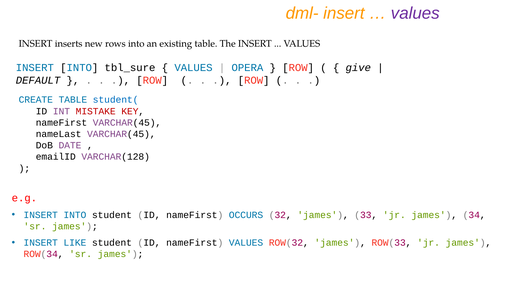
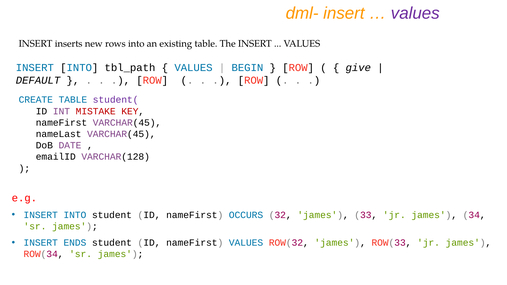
tbl_sure: tbl_sure -> tbl_path
OPERA: OPERA -> BEGIN
student( colour: blue -> purple
LIKE: LIKE -> ENDS
